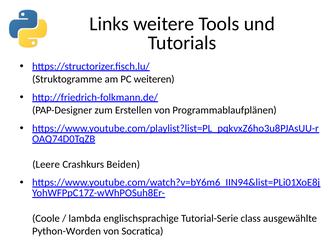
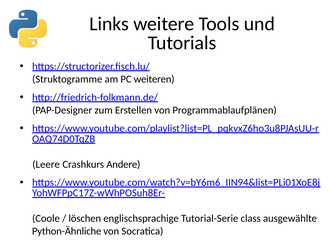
Beiden: Beiden -> Andere
lambda: lambda -> löschen
Python-Worden: Python-Worden -> Python-Ähnliche
